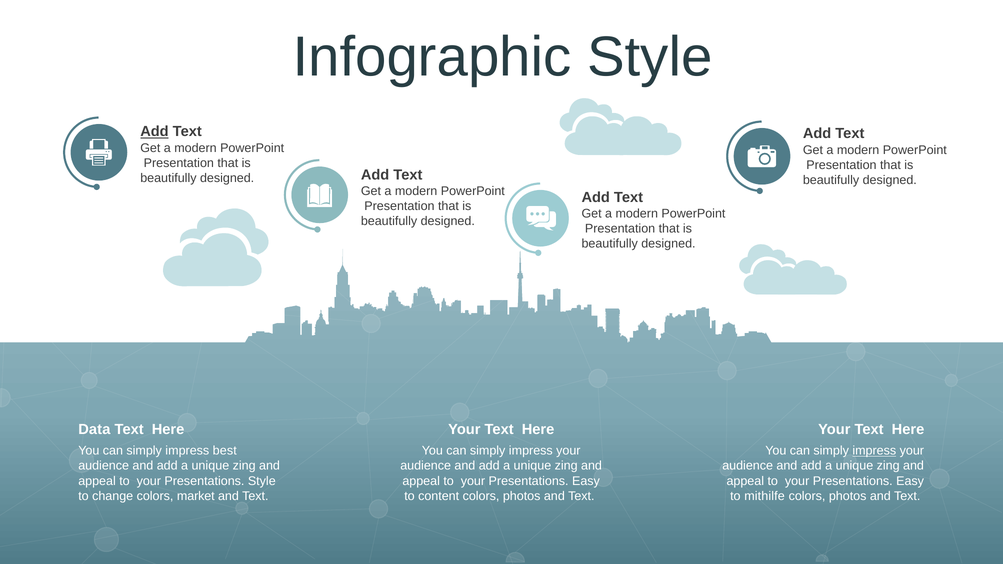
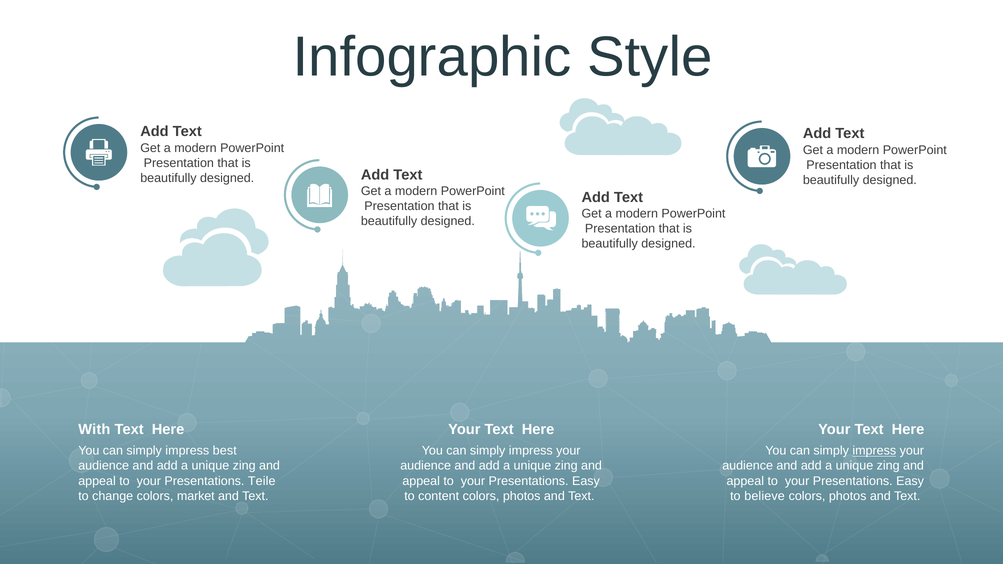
Add at (154, 132) underline: present -> none
Data: Data -> With
Presentations Style: Style -> Teile
mithilfe: mithilfe -> believe
